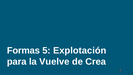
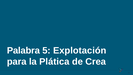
Formas: Formas -> Palabra
Vuelve: Vuelve -> Plática
